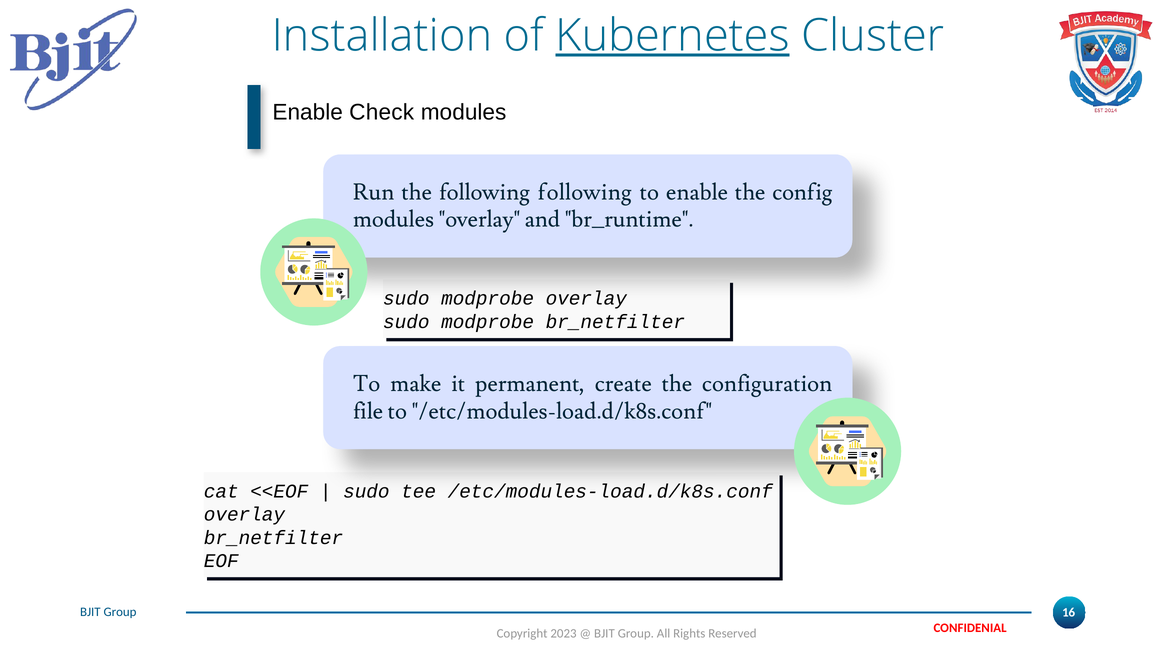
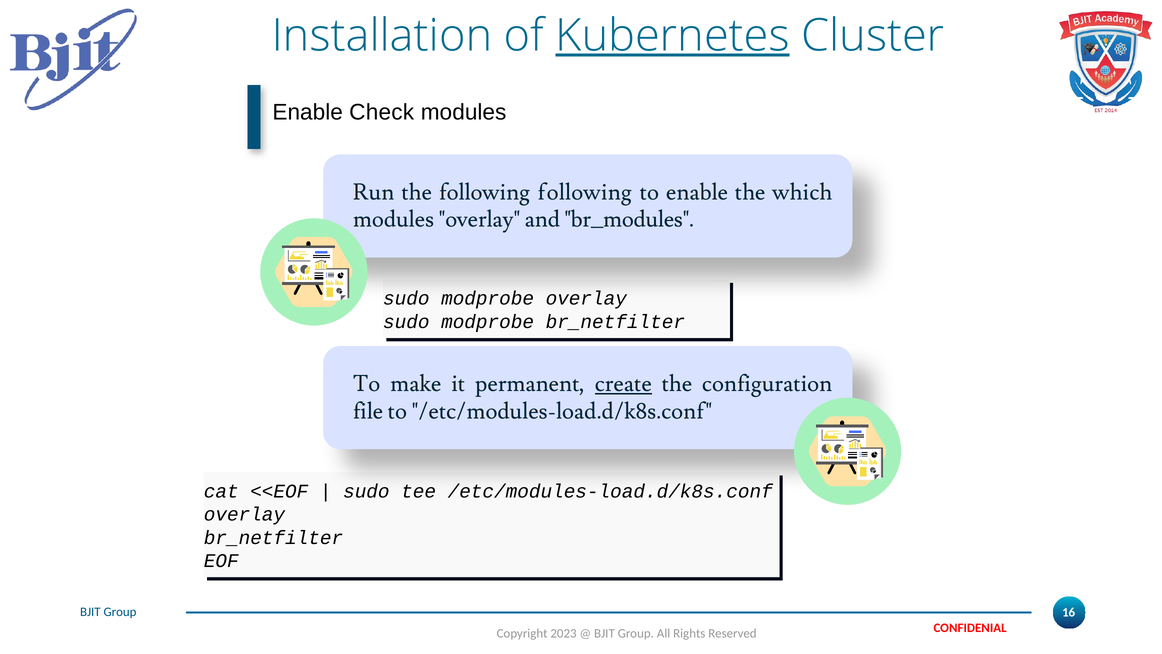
config: config -> which
br_runtime: br_runtime -> br_modules
create underline: none -> present
